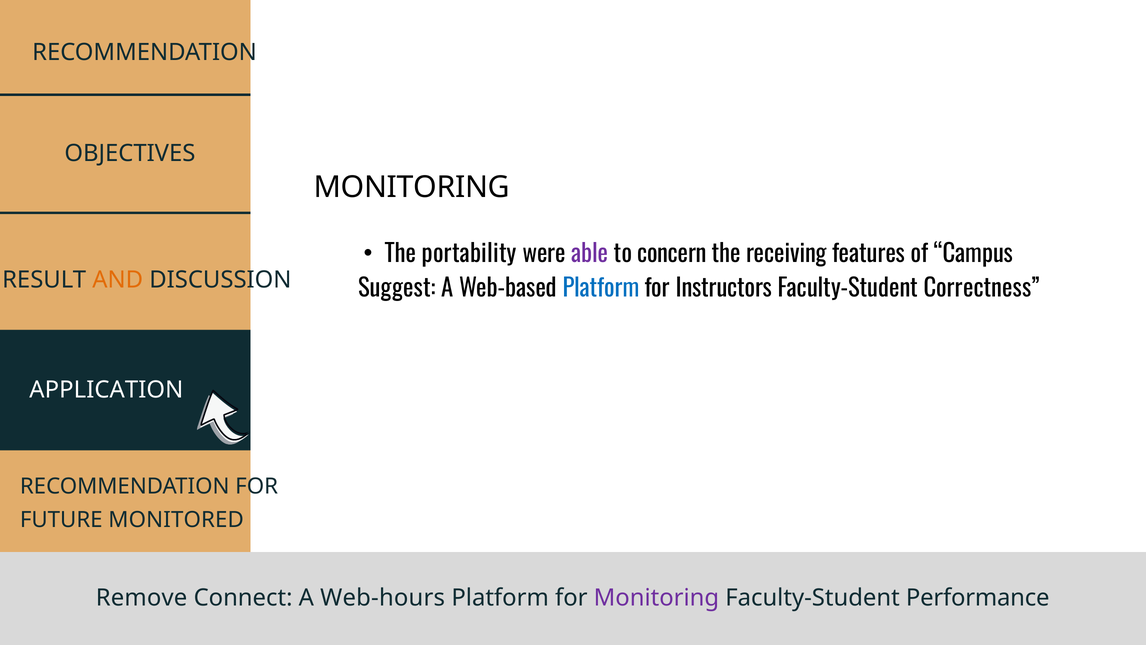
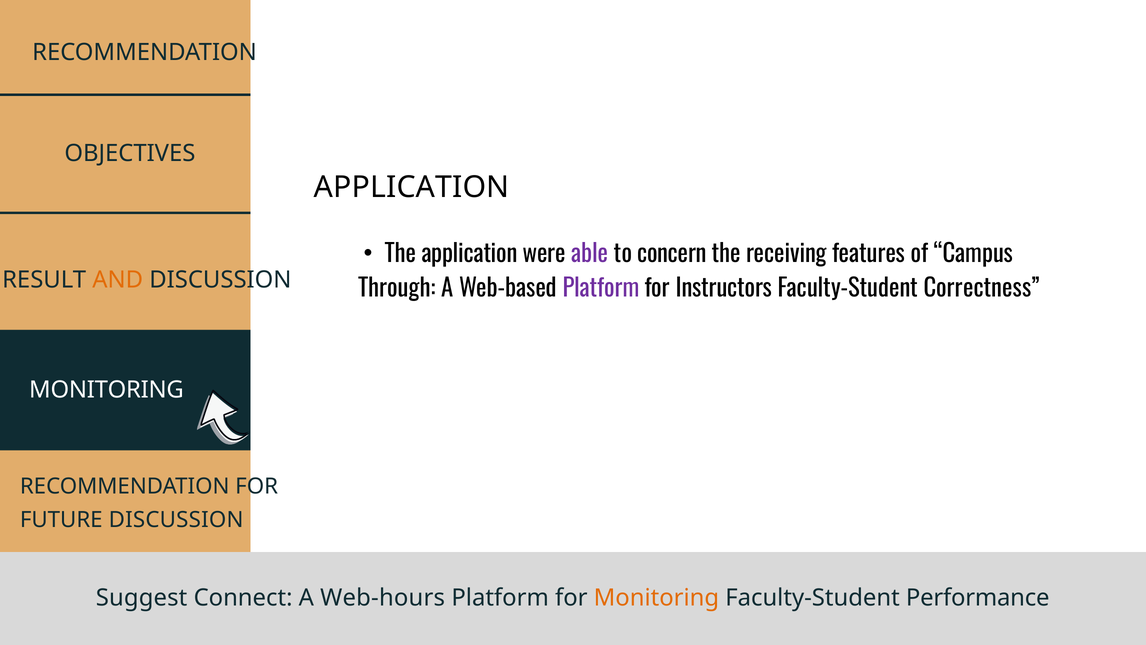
MONITORING at (412, 187): MONITORING -> APPLICATION
The portability: portability -> application
Suggest: Suggest -> Through
Platform at (601, 288) colour: blue -> purple
APPLICATION at (106, 390): APPLICATION -> MONITORING
FUTURE MONITORED: MONITORED -> DISCUSSION
Remove: Remove -> Suggest
Monitoring at (656, 598) colour: purple -> orange
